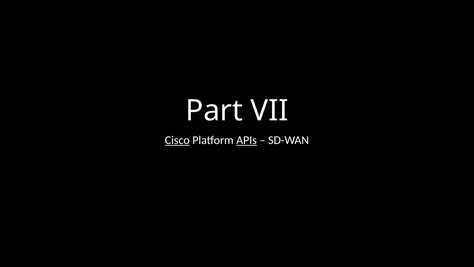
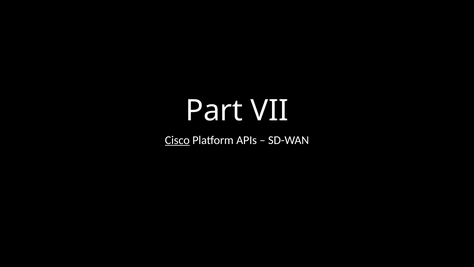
APIs underline: present -> none
